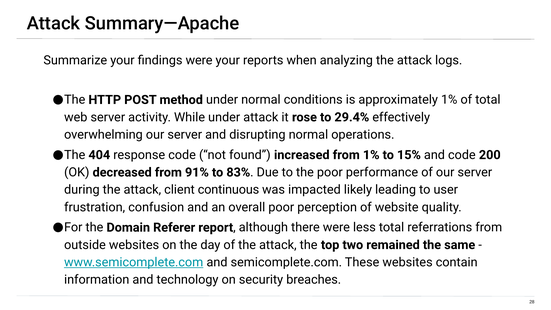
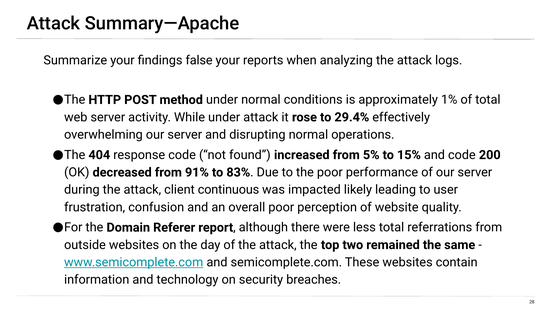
findings were: were -> false
from 1%: 1% -> 5%
